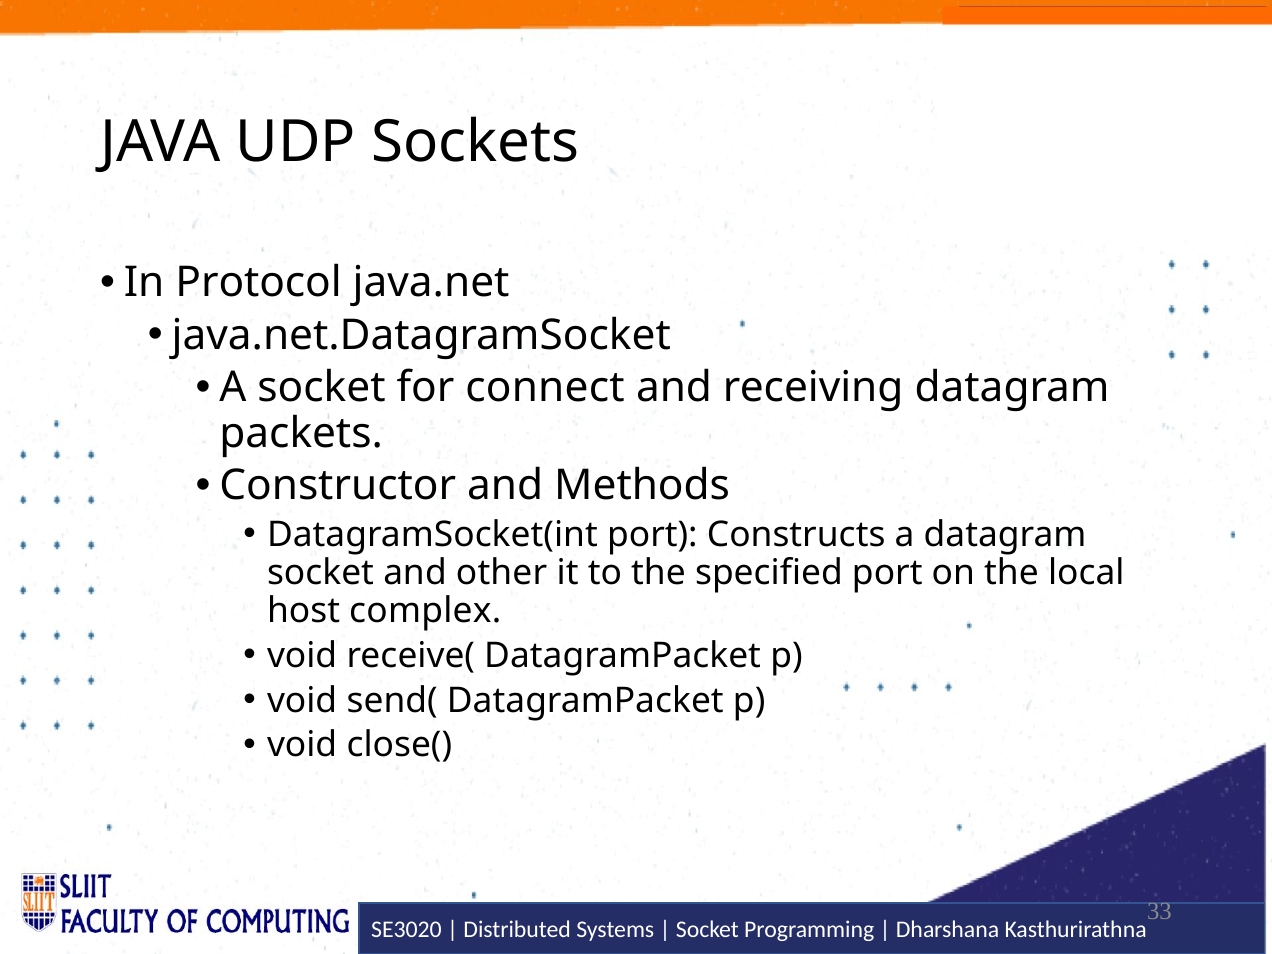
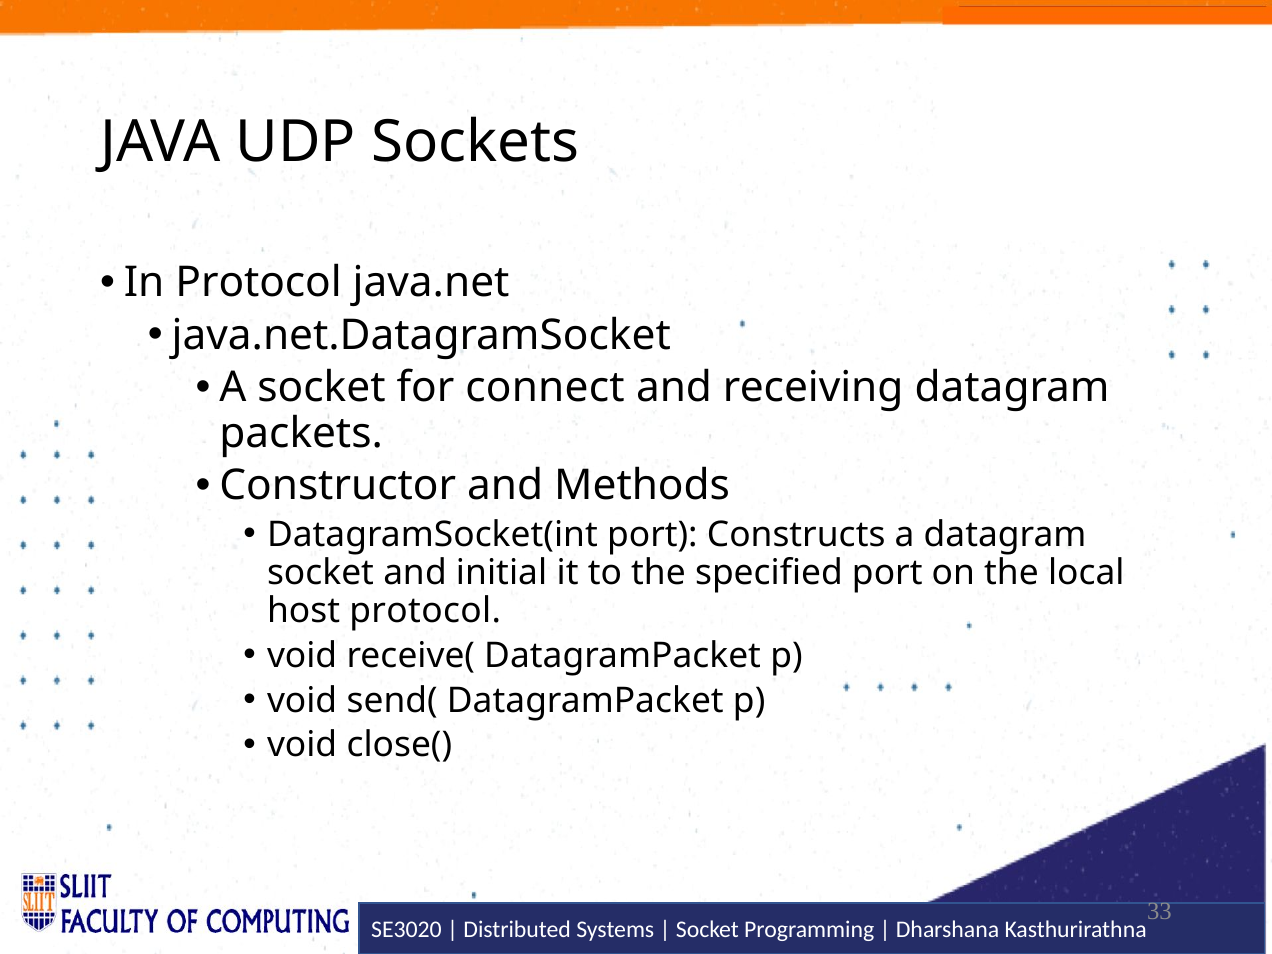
other: other -> initial
host complex: complex -> protocol
